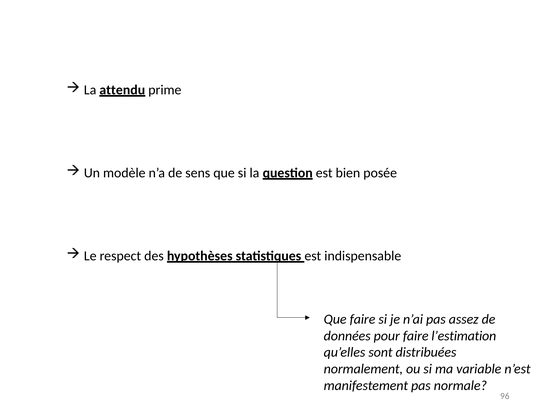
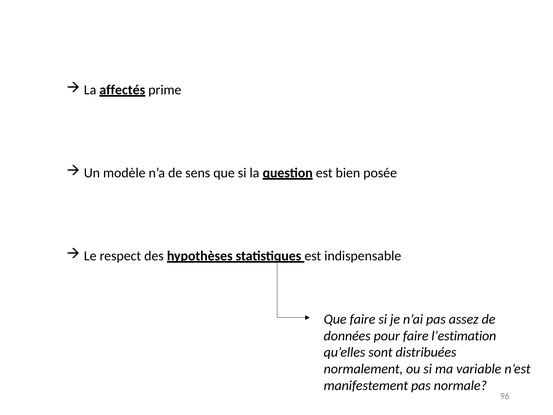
attendu: attendu -> affectés
